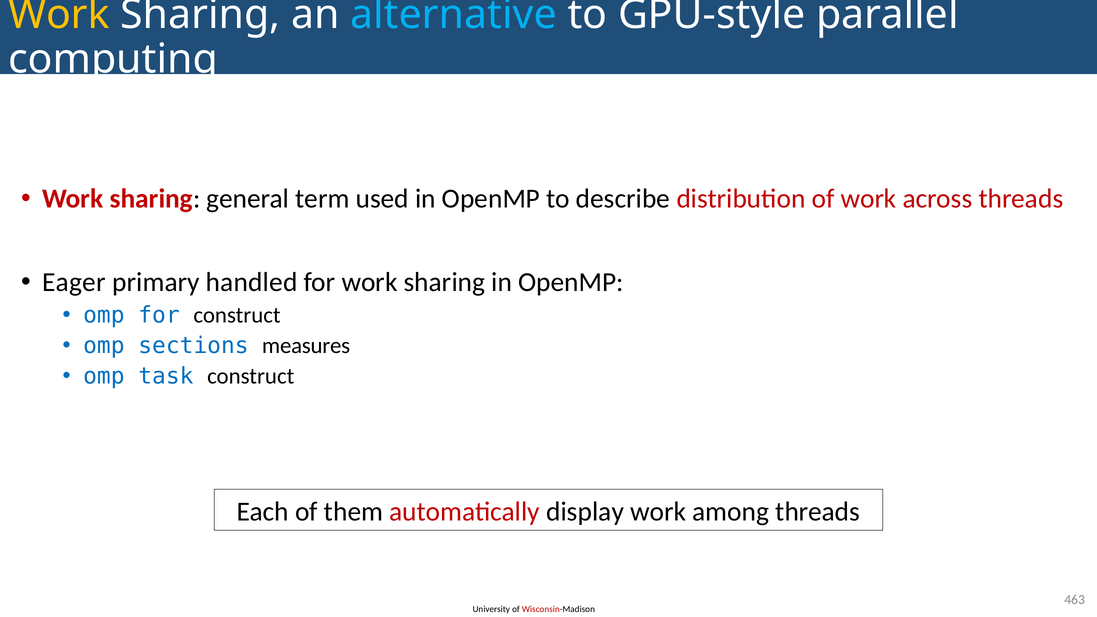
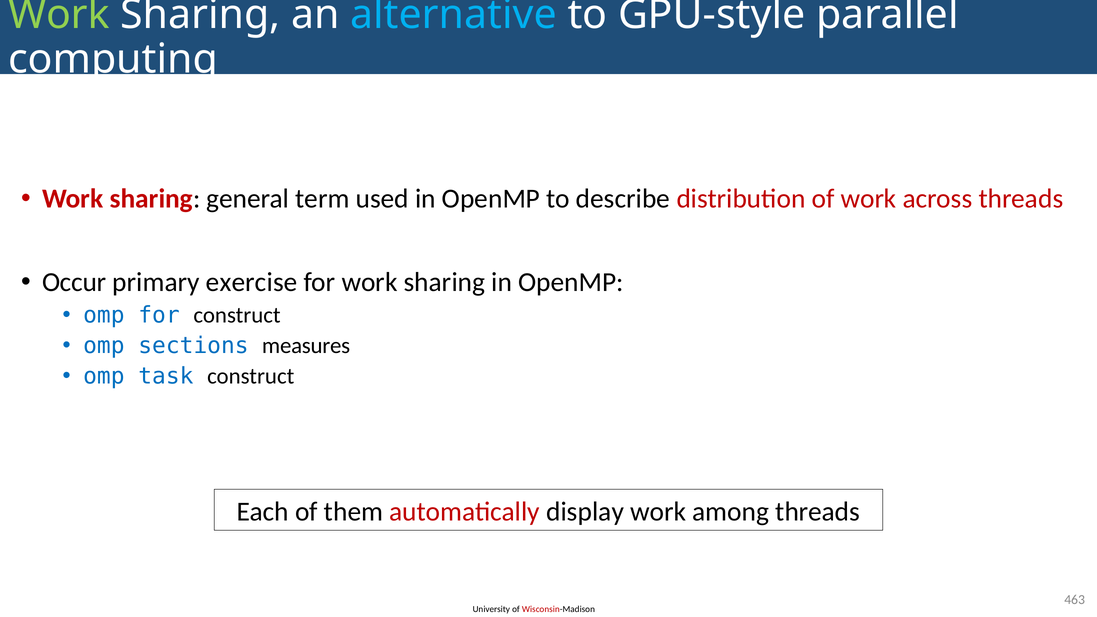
Work at (59, 15) colour: yellow -> light green
Eager: Eager -> Occur
handled: handled -> exercise
